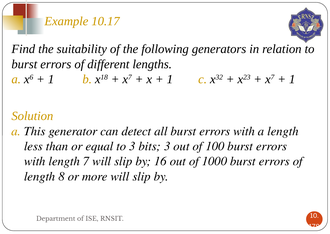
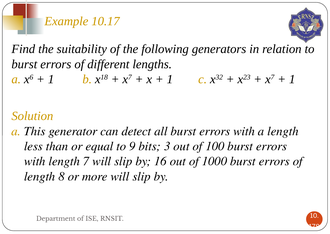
to 3: 3 -> 9
